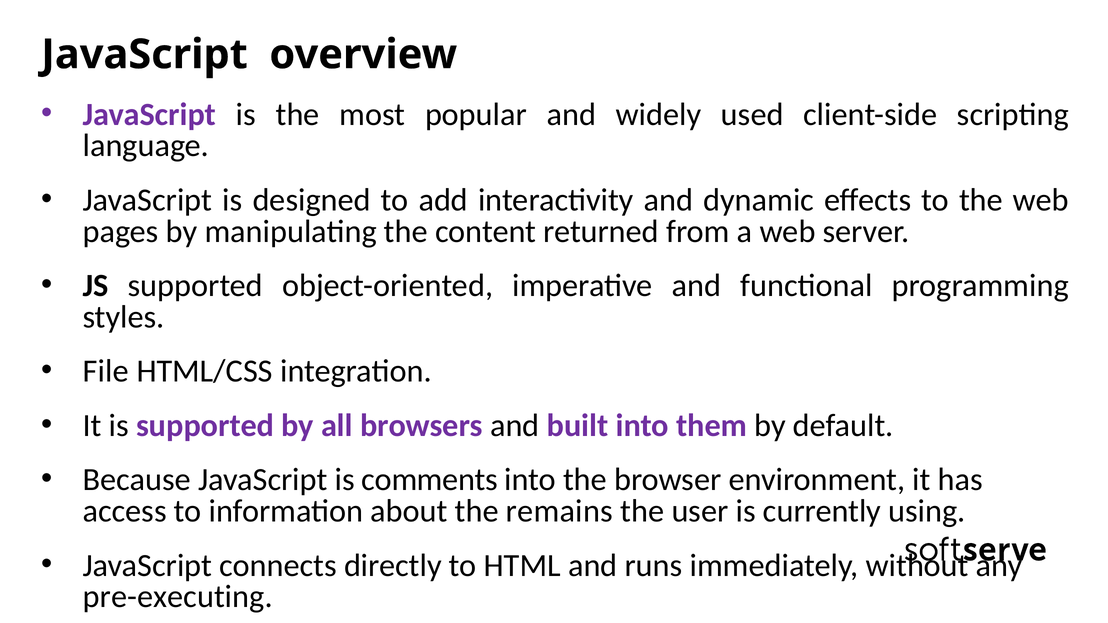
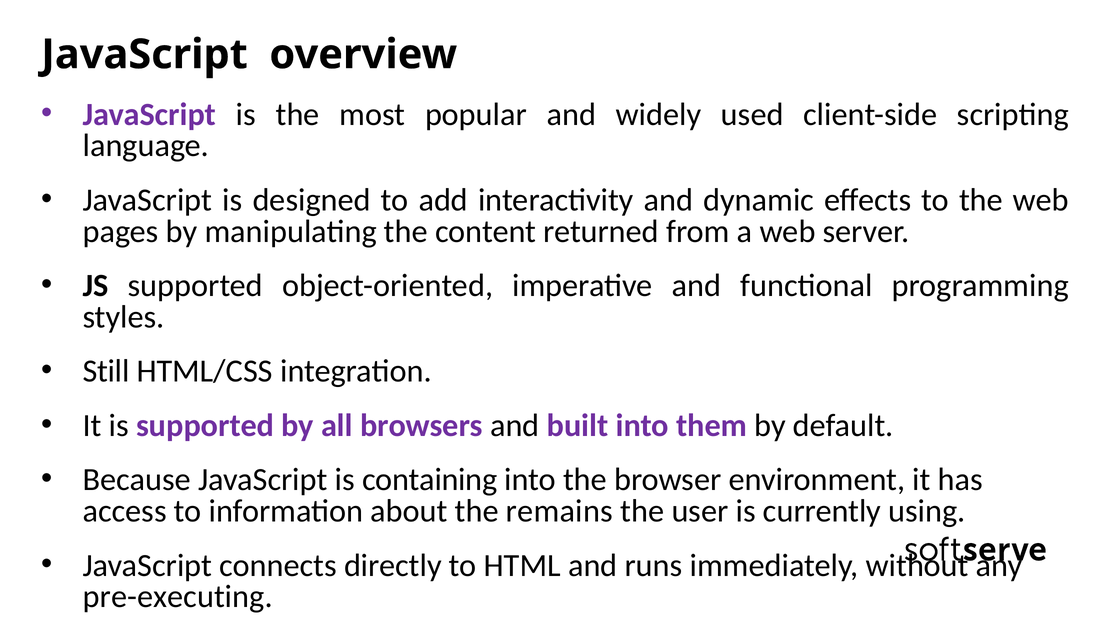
File: File -> Still
comments: comments -> containing
